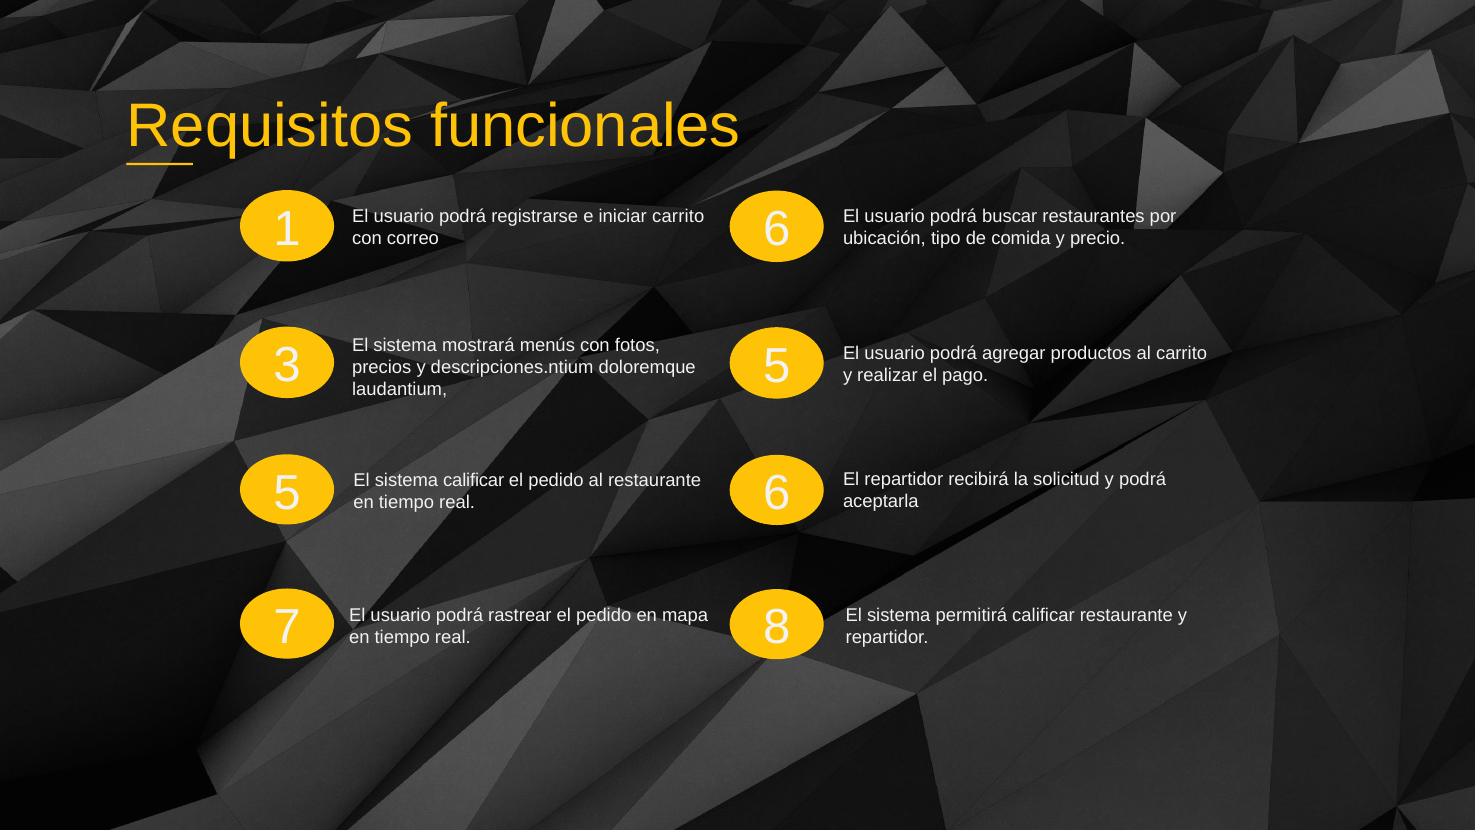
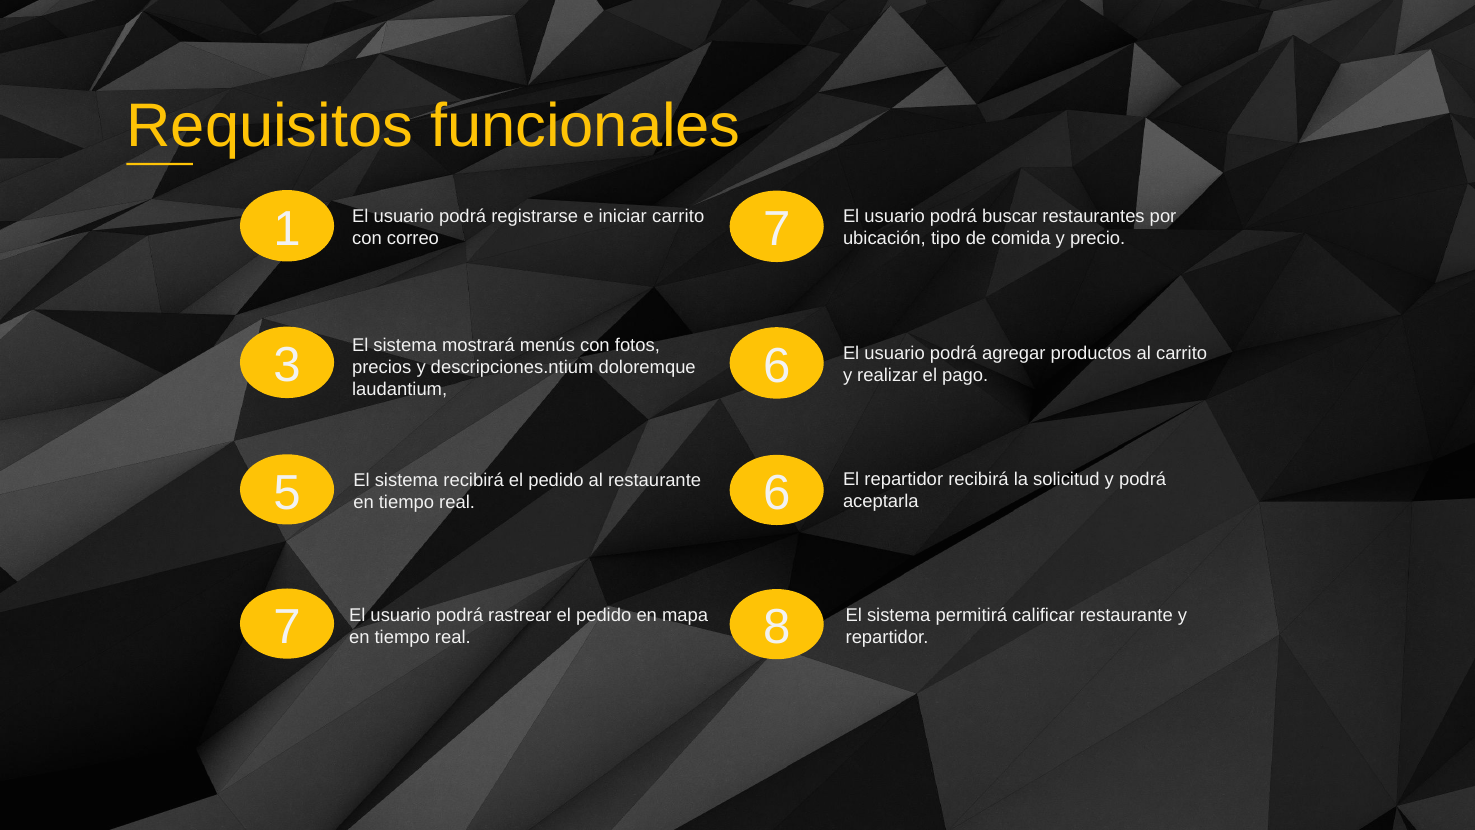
correo 6: 6 -> 7
laudantium 5: 5 -> 6
sistema calificar: calificar -> recibirá
